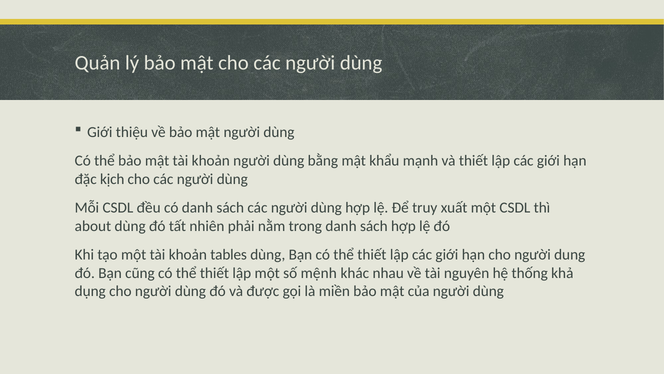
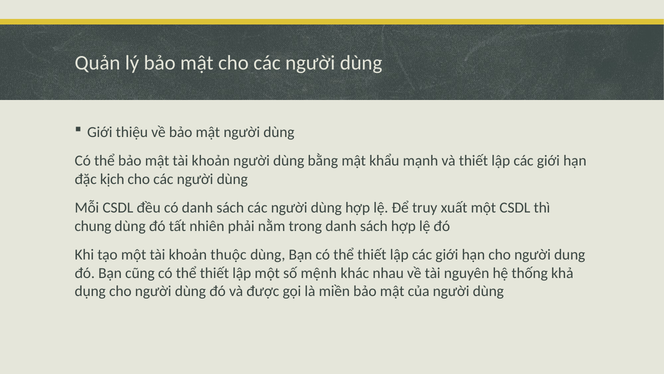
about: about -> chung
tables: tables -> thuộc
